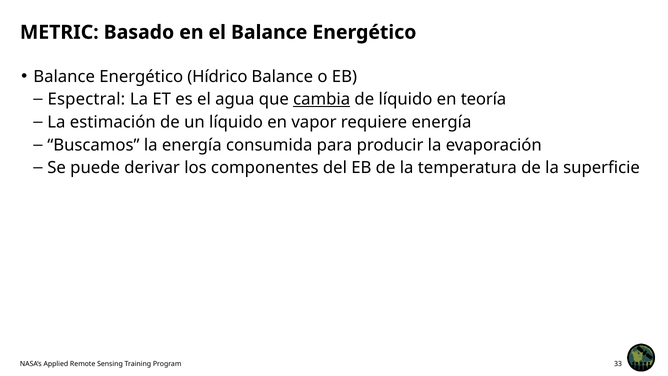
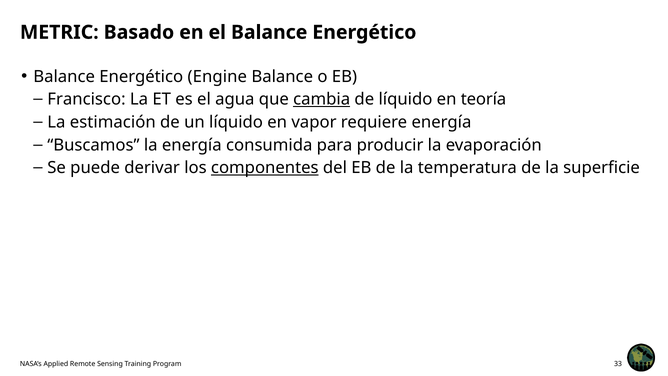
Hídrico: Hídrico -> Engine
Espectral: Espectral -> Francisco
componentes underline: none -> present
